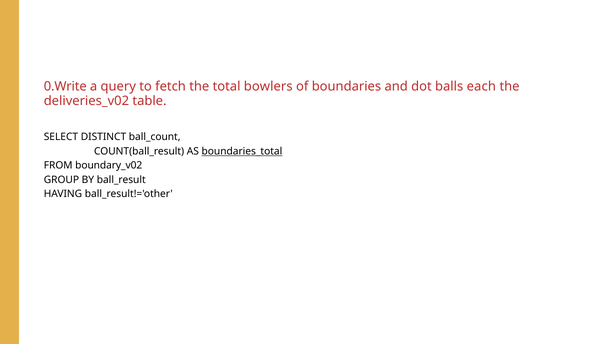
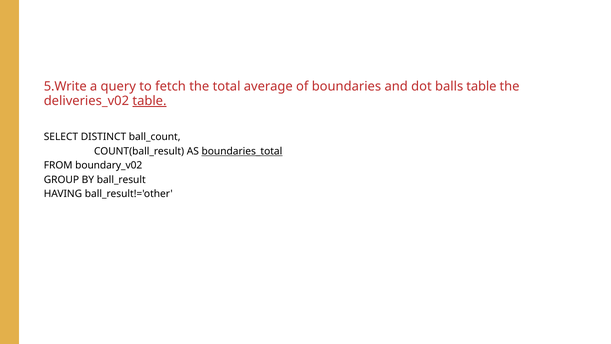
0.Write: 0.Write -> 5.Write
bowlers: bowlers -> average
balls each: each -> table
table at (150, 101) underline: none -> present
